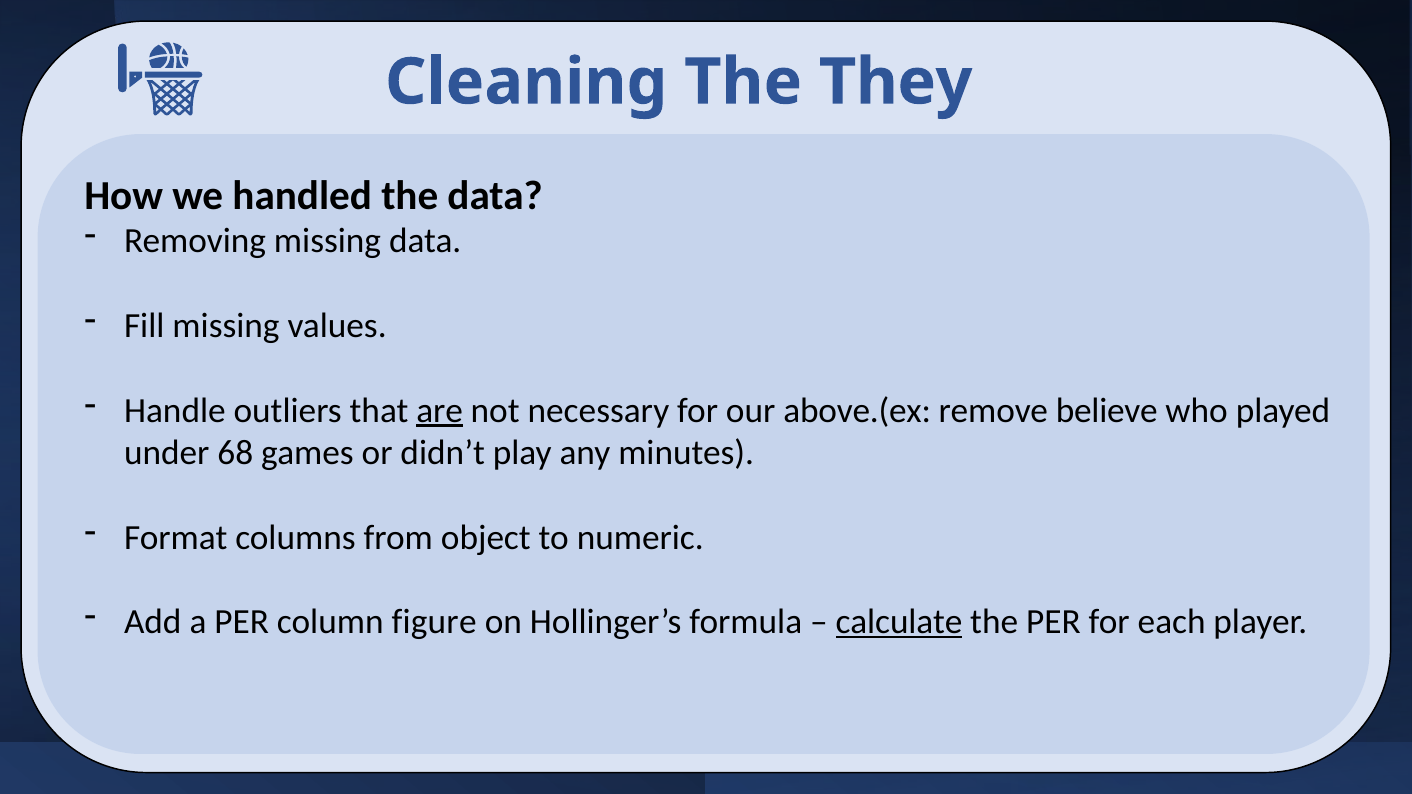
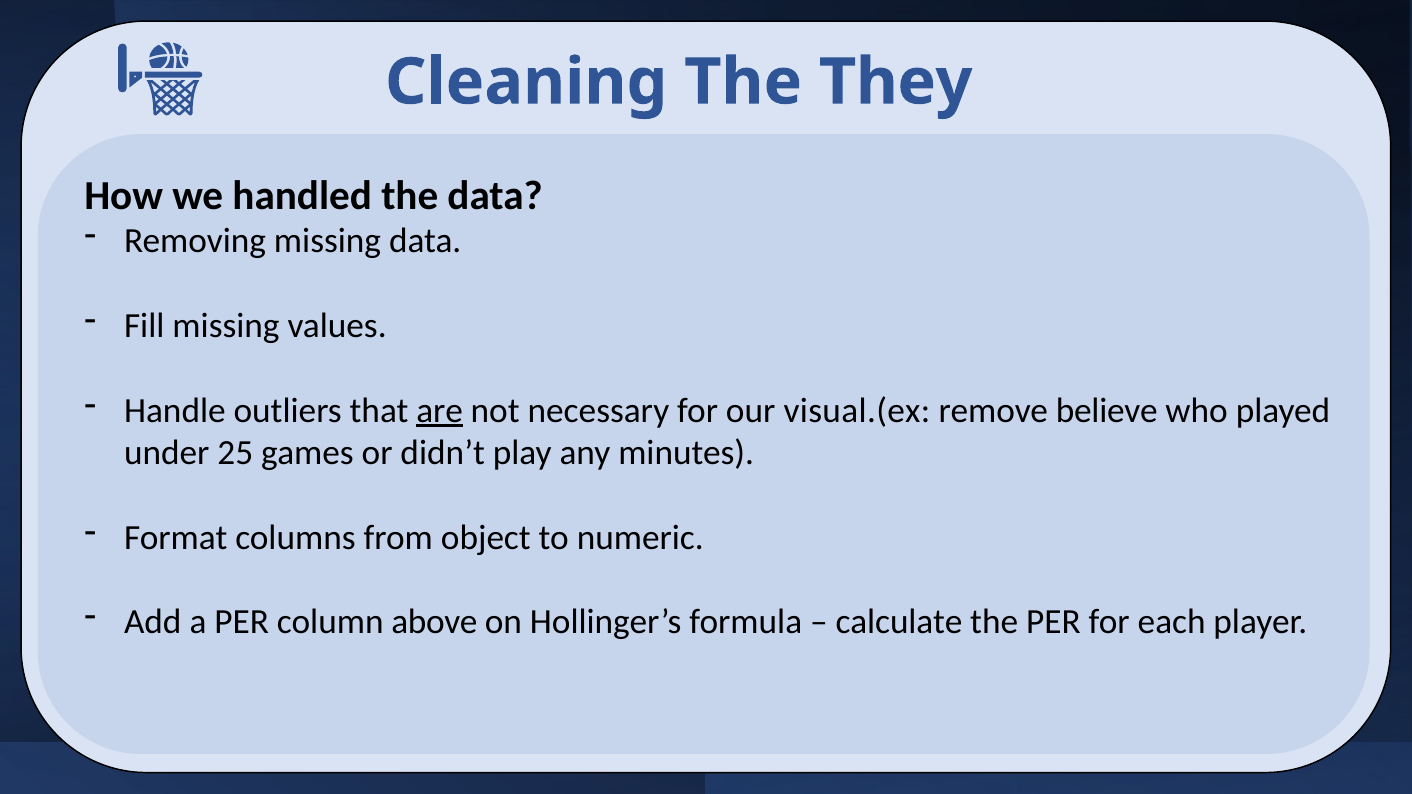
above.(ex: above.(ex -> visual.(ex
68: 68 -> 25
figure: figure -> above
calculate underline: present -> none
